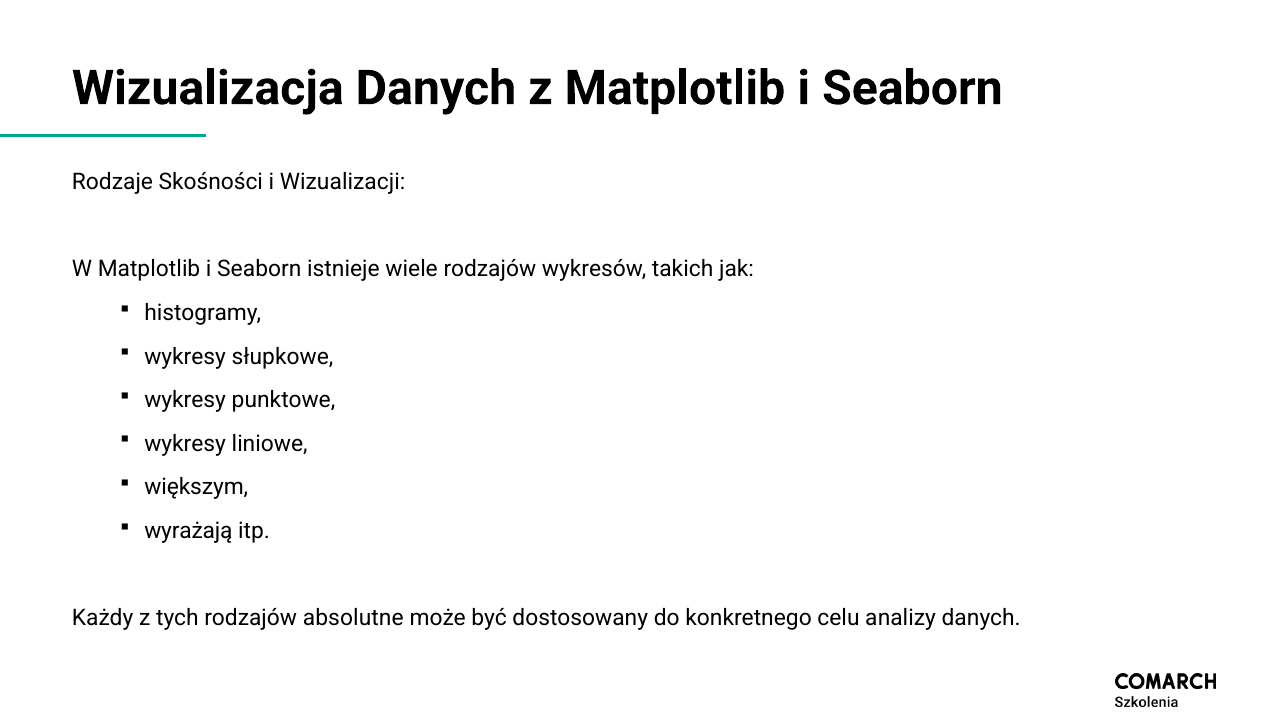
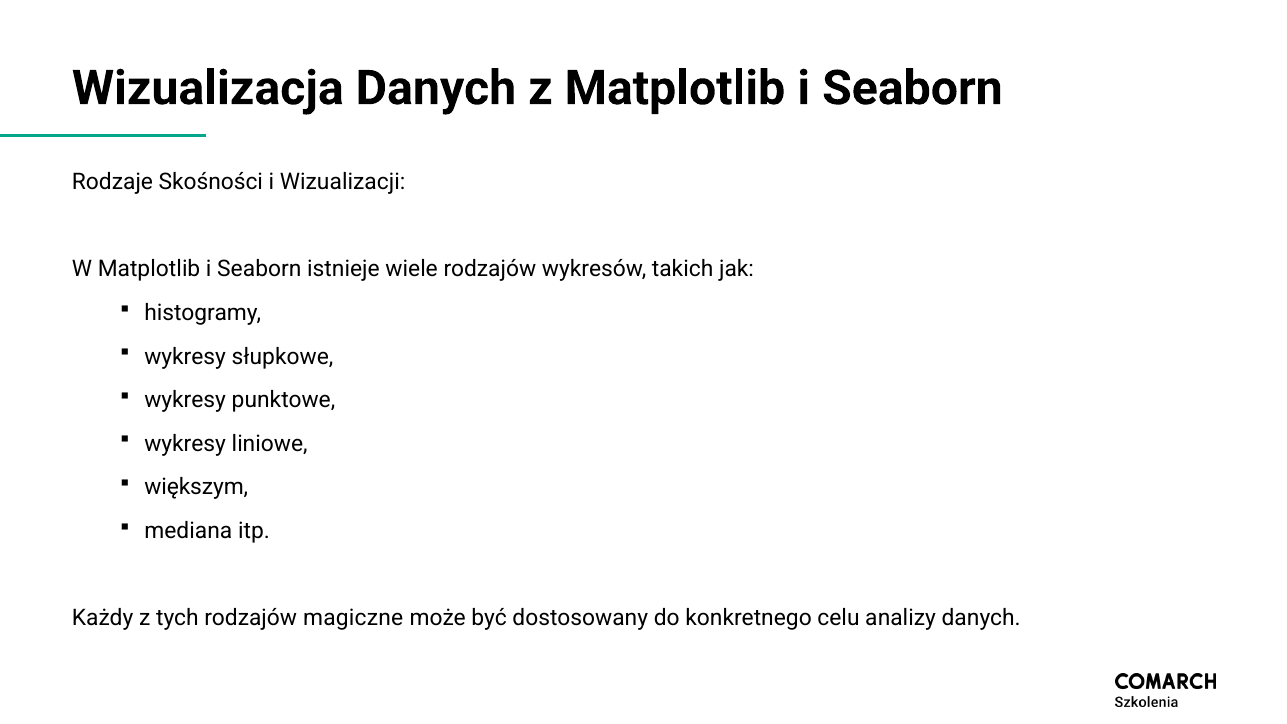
wyrażają: wyrażają -> mediana
absolutne: absolutne -> magiczne
